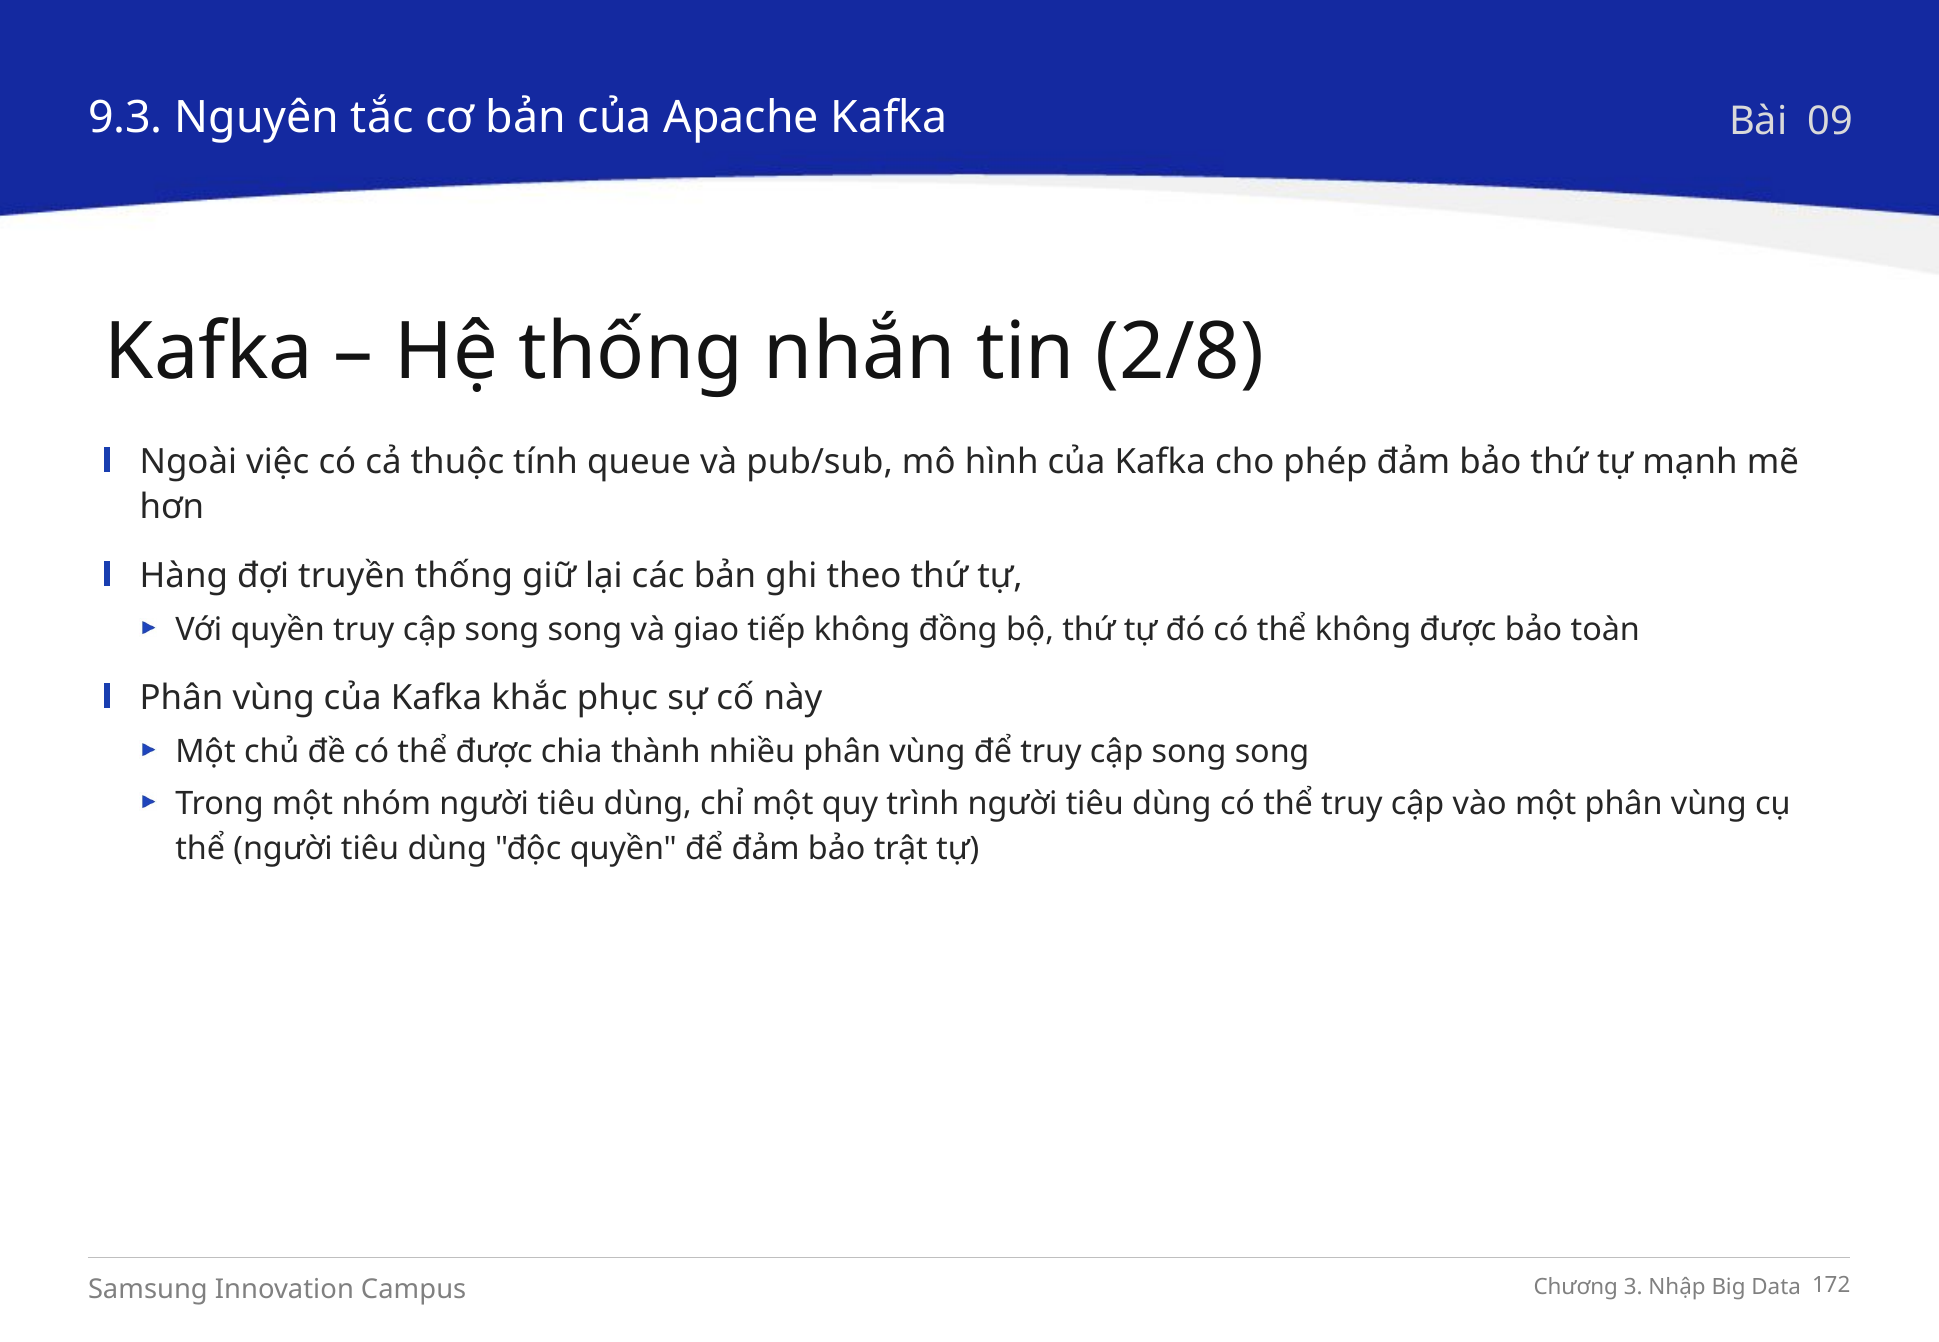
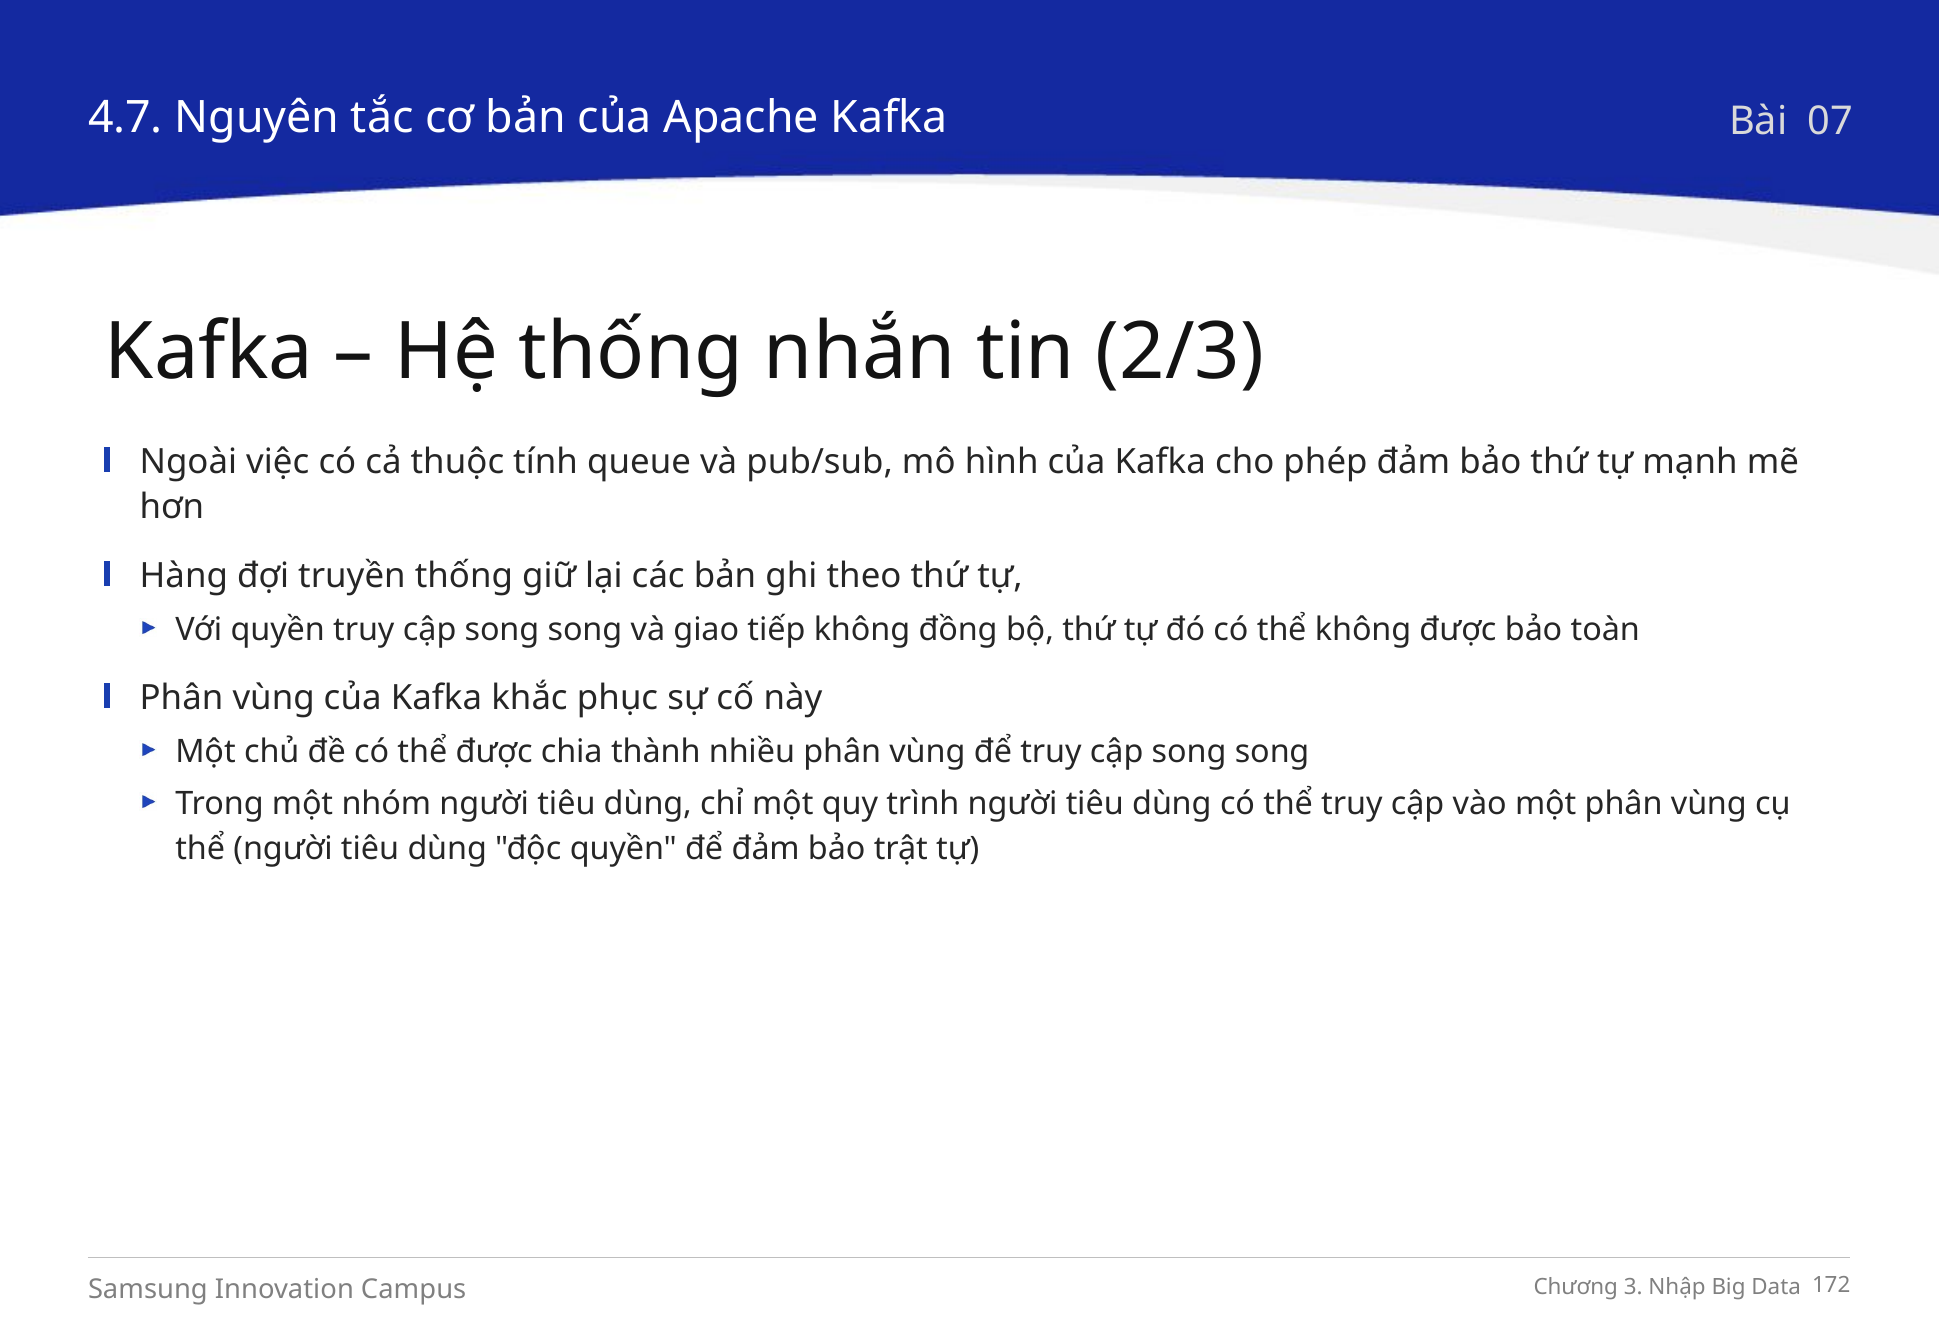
9.3: 9.3 -> 4.7
09: 09 -> 07
2/8: 2/8 -> 2/3
